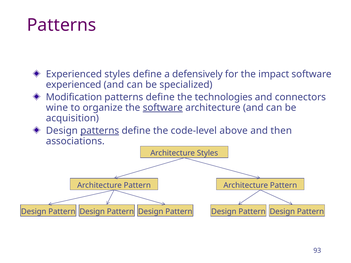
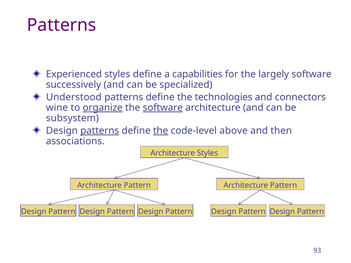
defensively: defensively -> capabilities
impact: impact -> largely
experienced at (74, 85): experienced -> successively
Modification: Modification -> Understood
organize underline: none -> present
acquisition: acquisition -> subsystem
the at (161, 131) underline: none -> present
